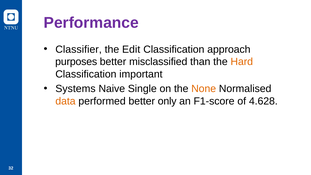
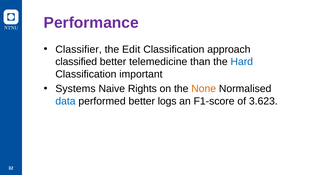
purposes: purposes -> classified
misclassified: misclassified -> telemedicine
Hard colour: orange -> blue
Single: Single -> Rights
data colour: orange -> blue
only: only -> logs
4.628: 4.628 -> 3.623
